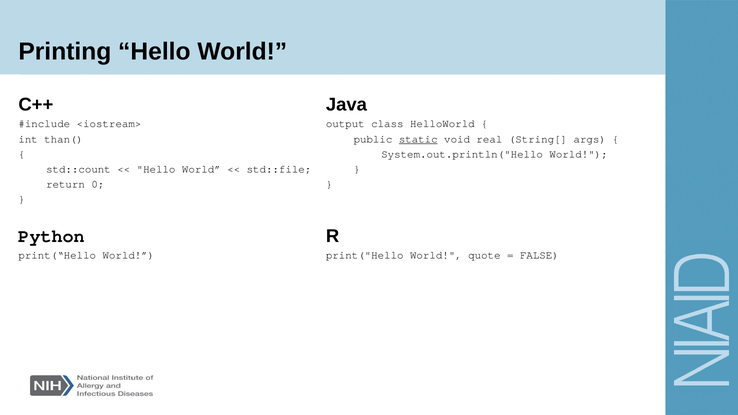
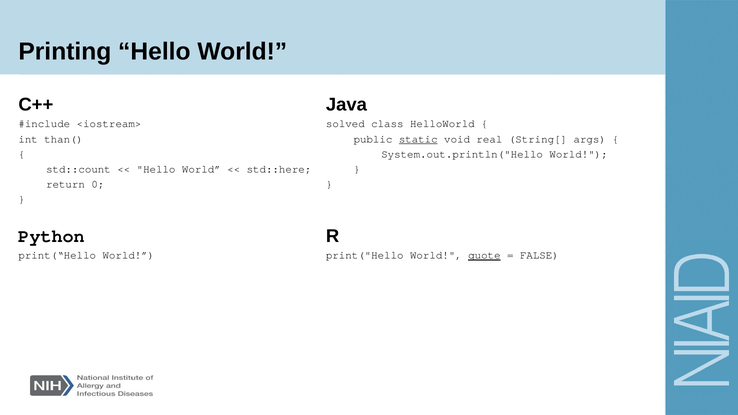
output: output -> solved
std::file: std::file -> std::here
quote underline: none -> present
